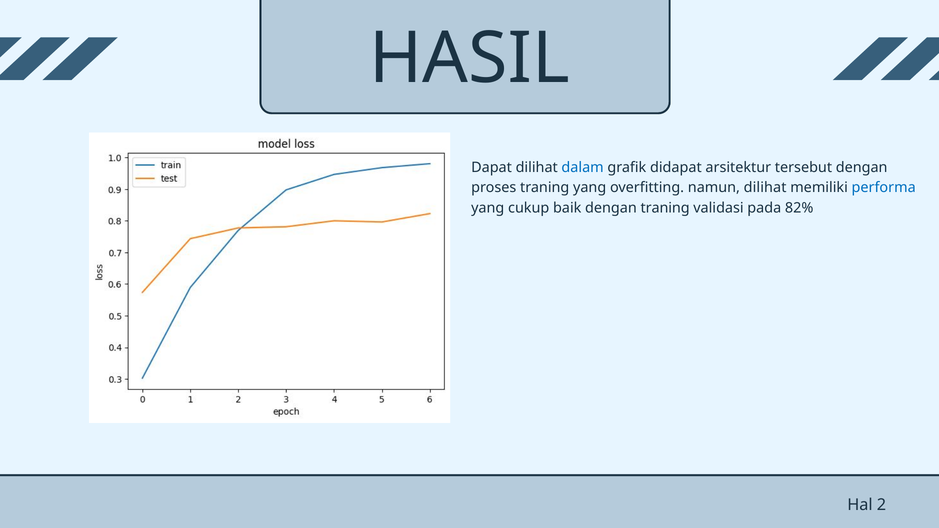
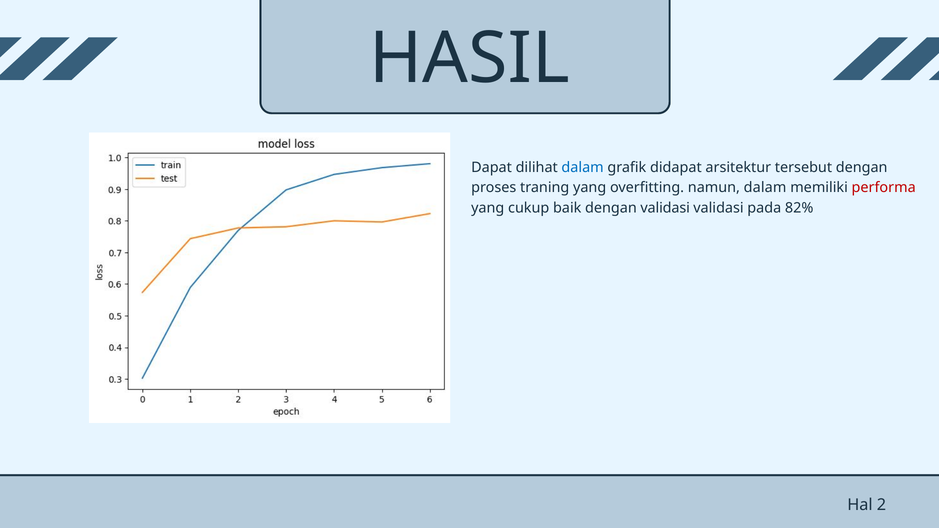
namun dilihat: dilihat -> dalam
performa colour: blue -> red
dengan traning: traning -> validasi
